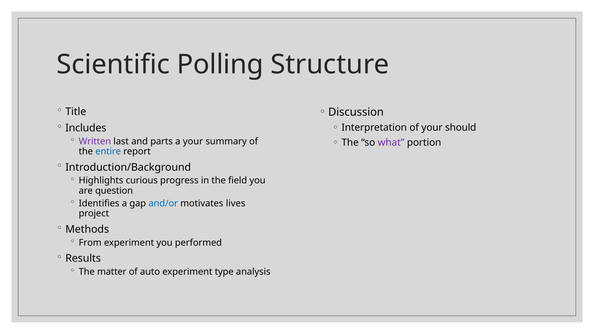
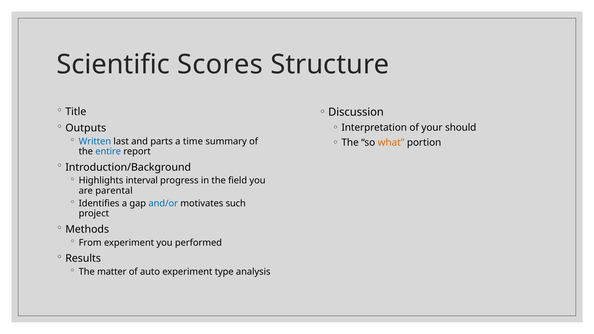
Polling: Polling -> Scores
Includes: Includes -> Outputs
Written colour: purple -> blue
a your: your -> time
what colour: purple -> orange
curious: curious -> interval
question: question -> parental
lives: lives -> such
